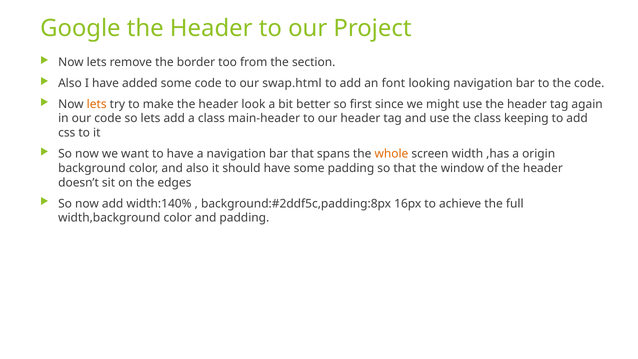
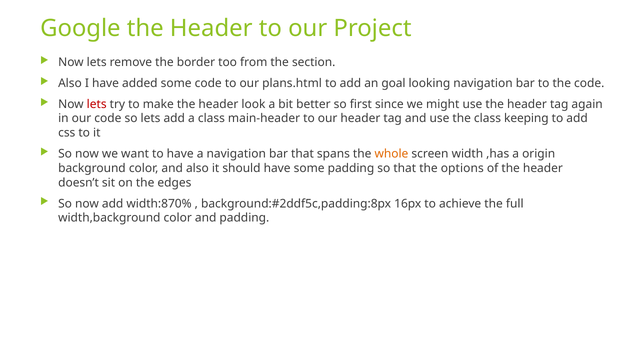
swap.html: swap.html -> plans.html
font: font -> goal
lets at (97, 104) colour: orange -> red
window: window -> options
width:140%: width:140% -> width:870%
